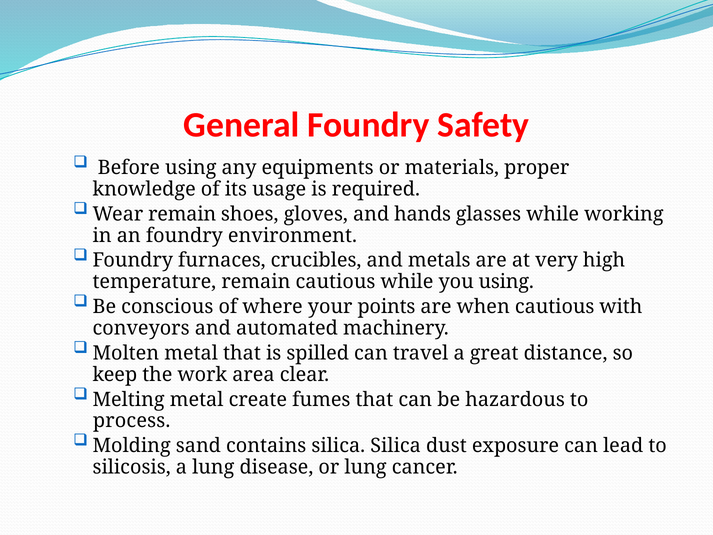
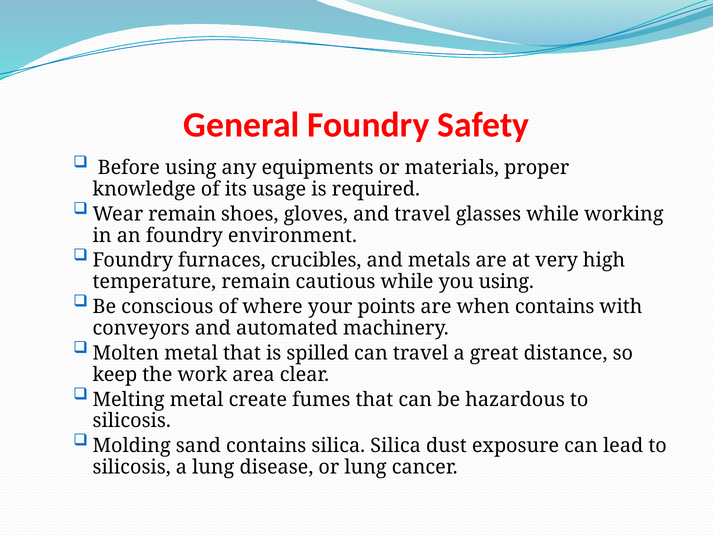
and hands: hands -> travel
when cautious: cautious -> contains
process at (132, 421): process -> silicosis
